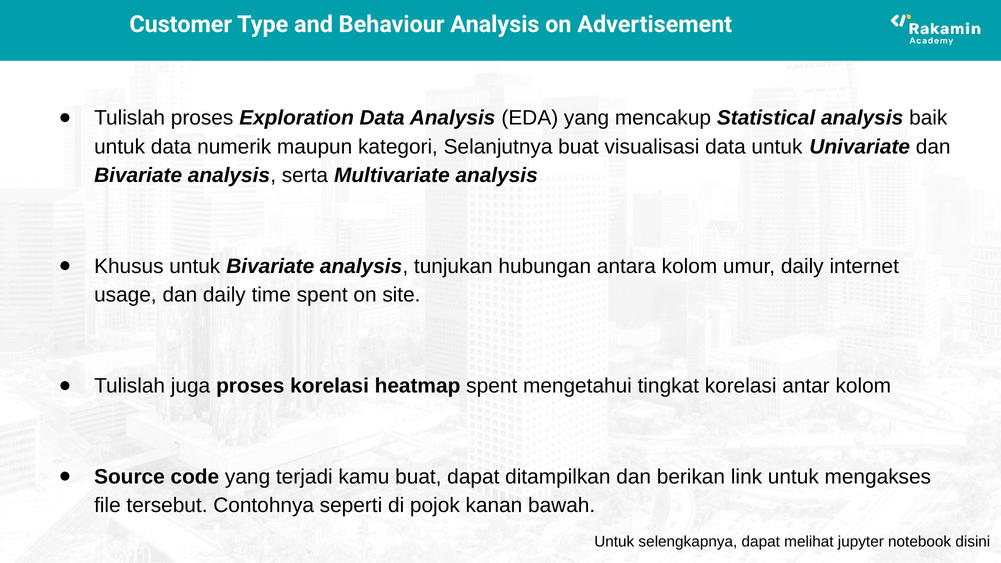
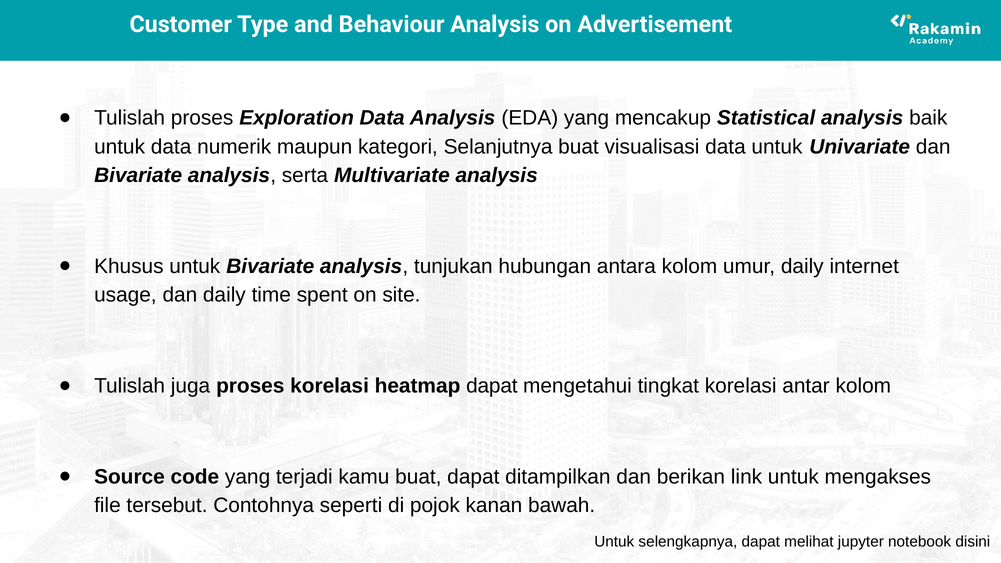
heatmap spent: spent -> dapat
